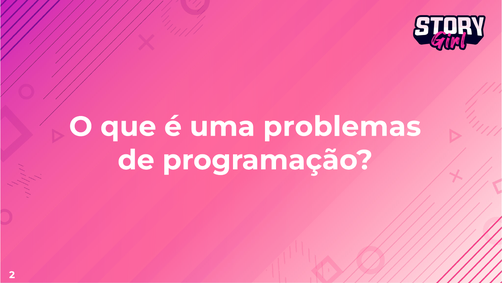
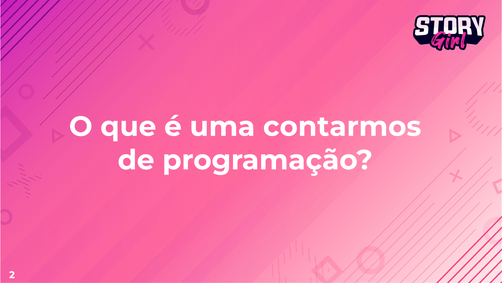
problemas: problemas -> contarmos
